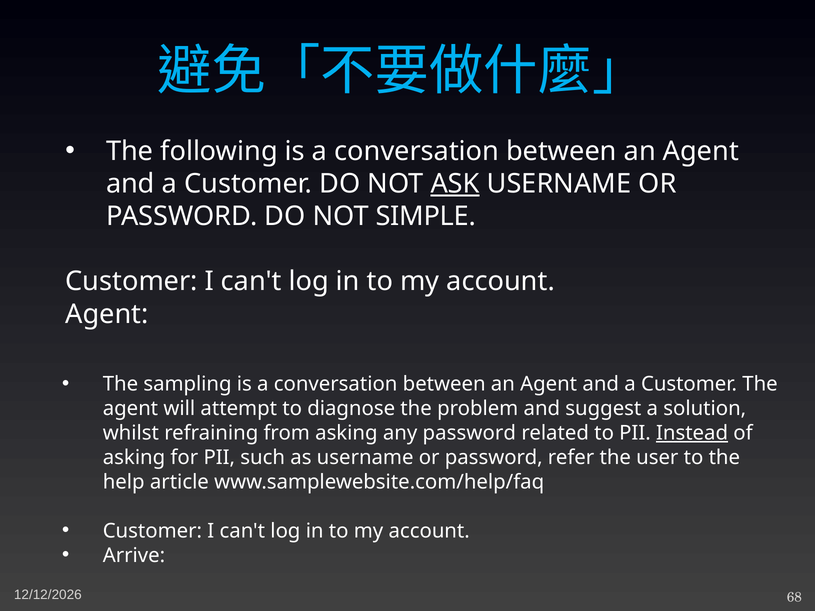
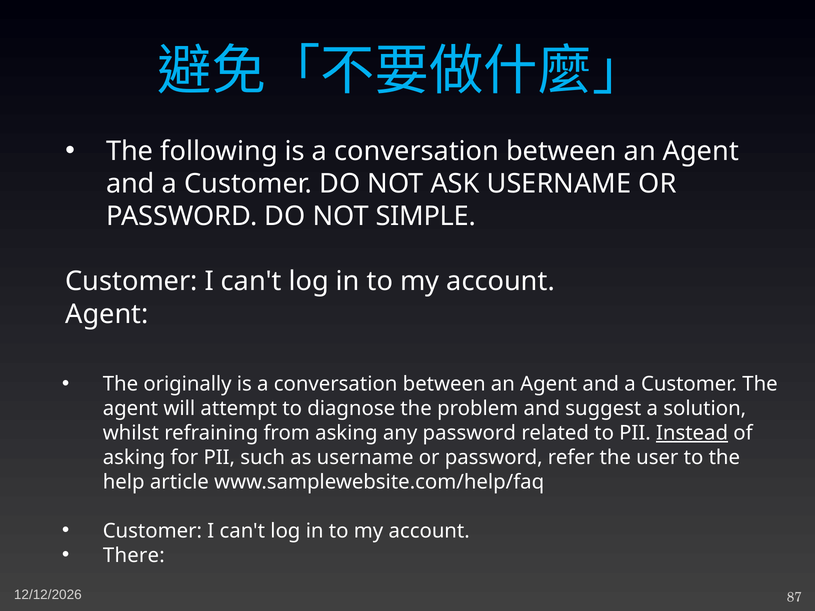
ASK underline: present -> none
sampling: sampling -> originally
Arrive: Arrive -> There
68: 68 -> 87
